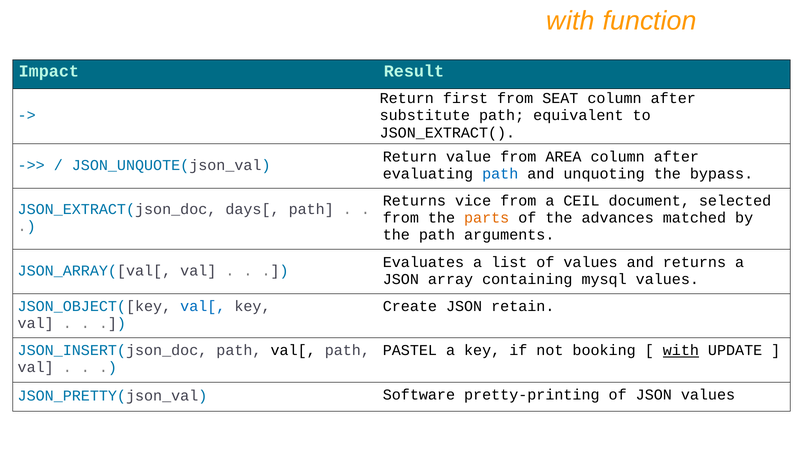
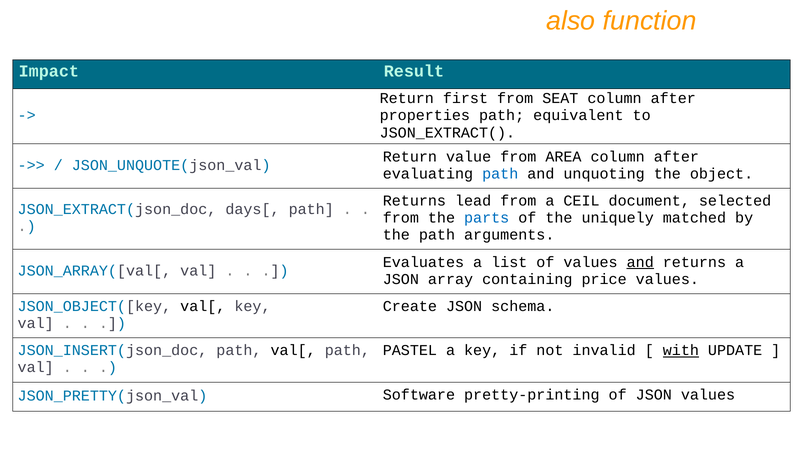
with at (571, 21): with -> also
substitute: substitute -> properties
bypass: bypass -> object
vice: vice -> lead
parts colour: orange -> blue
advances: advances -> uniquely
and at (640, 262) underline: none -> present
mysql: mysql -> price
val[ at (203, 306) colour: blue -> black
retain: retain -> schema
booking: booking -> invalid
